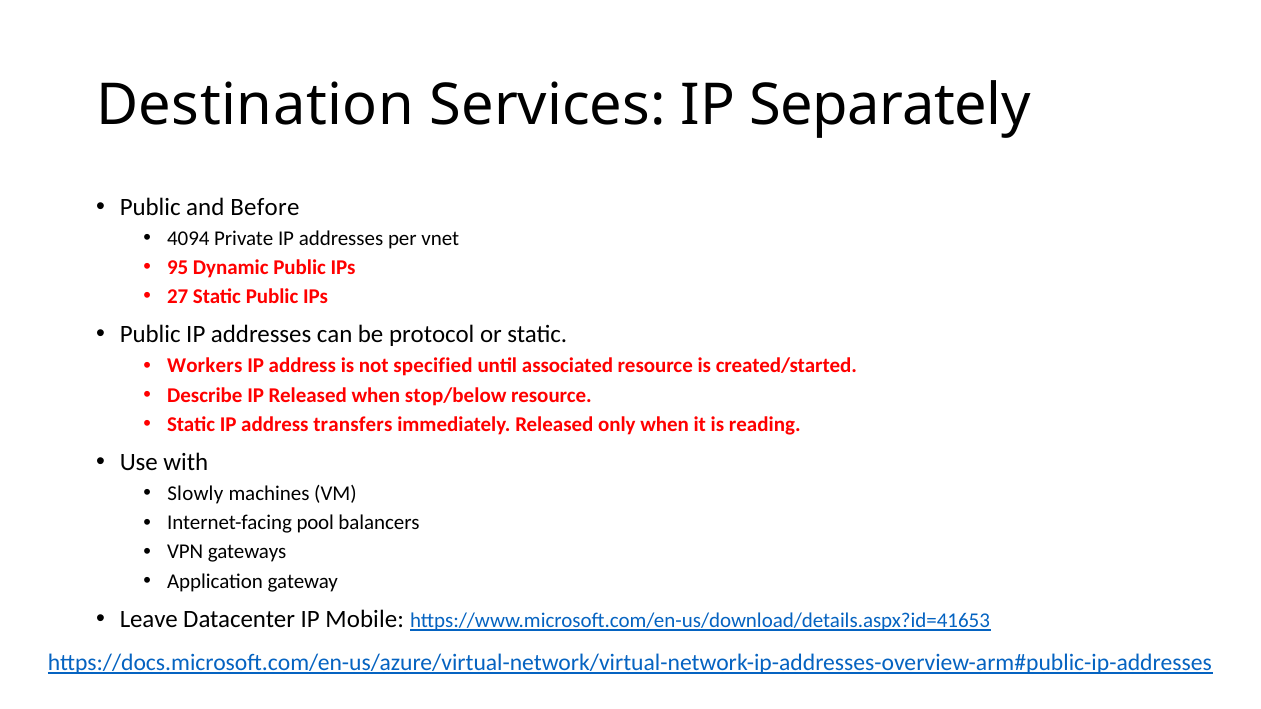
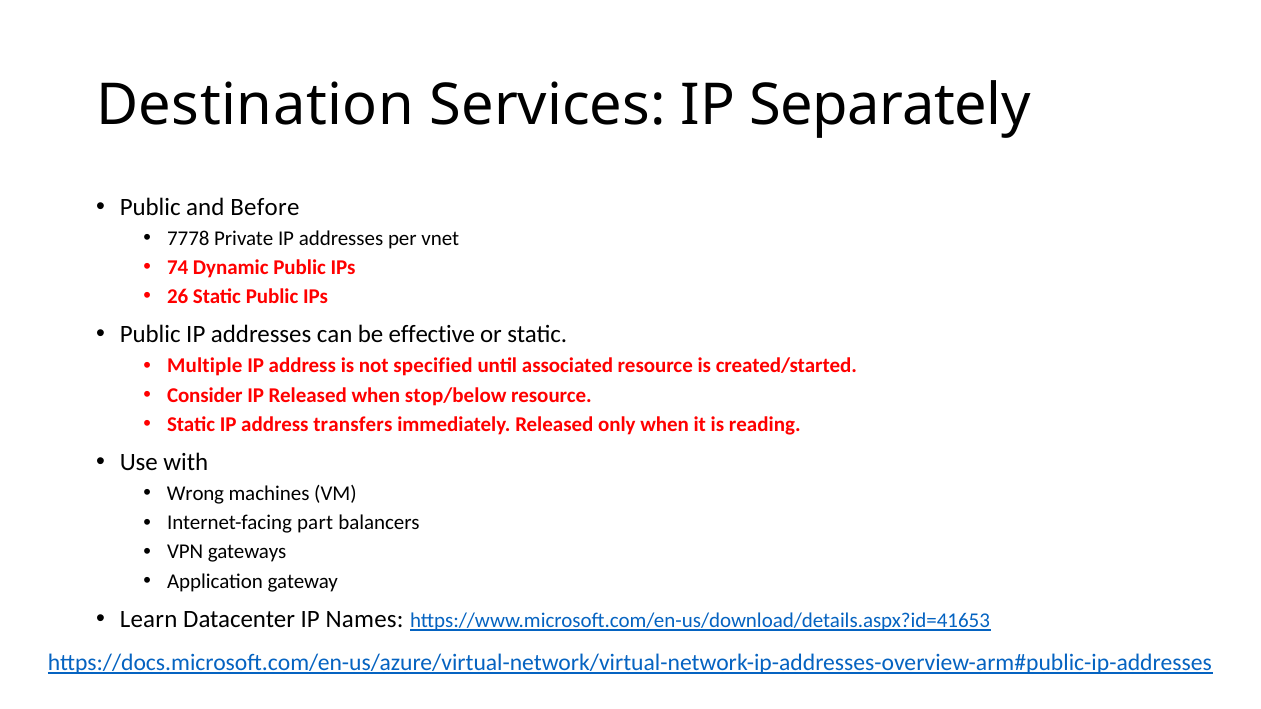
4094: 4094 -> 7778
95: 95 -> 74
27: 27 -> 26
protocol: protocol -> effective
Workers: Workers -> Multiple
Describe: Describe -> Consider
Slowly: Slowly -> Wrong
pool: pool -> part
Leave: Leave -> Learn
Mobile: Mobile -> Names
